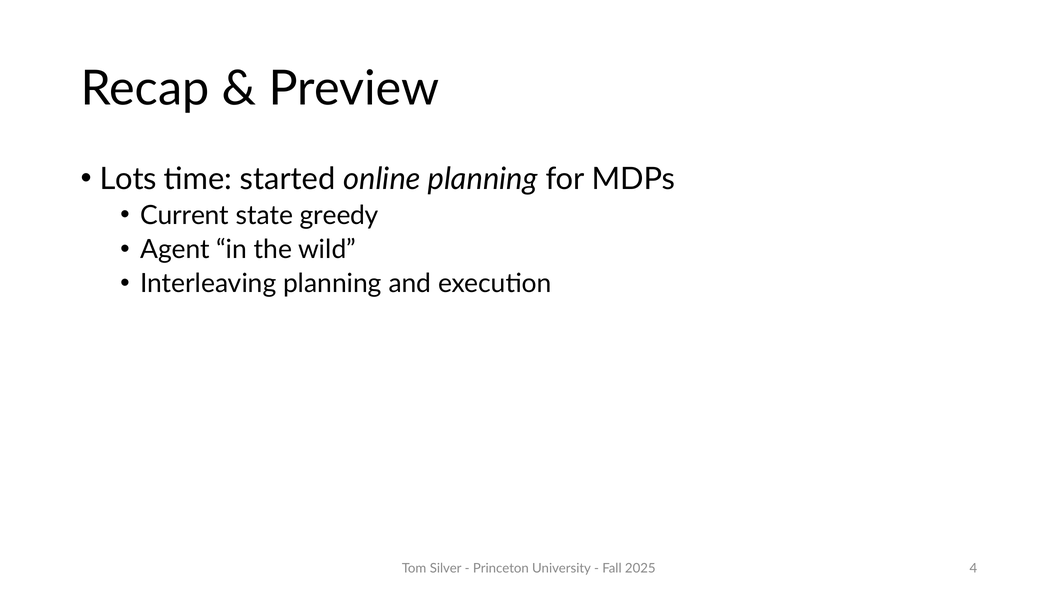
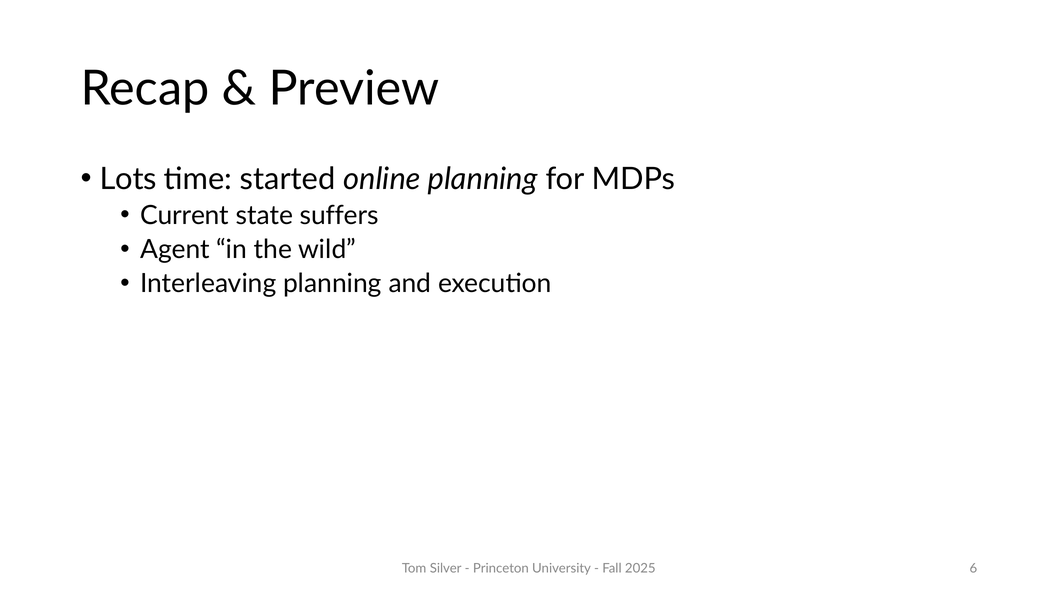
greedy: greedy -> suffers
4: 4 -> 6
